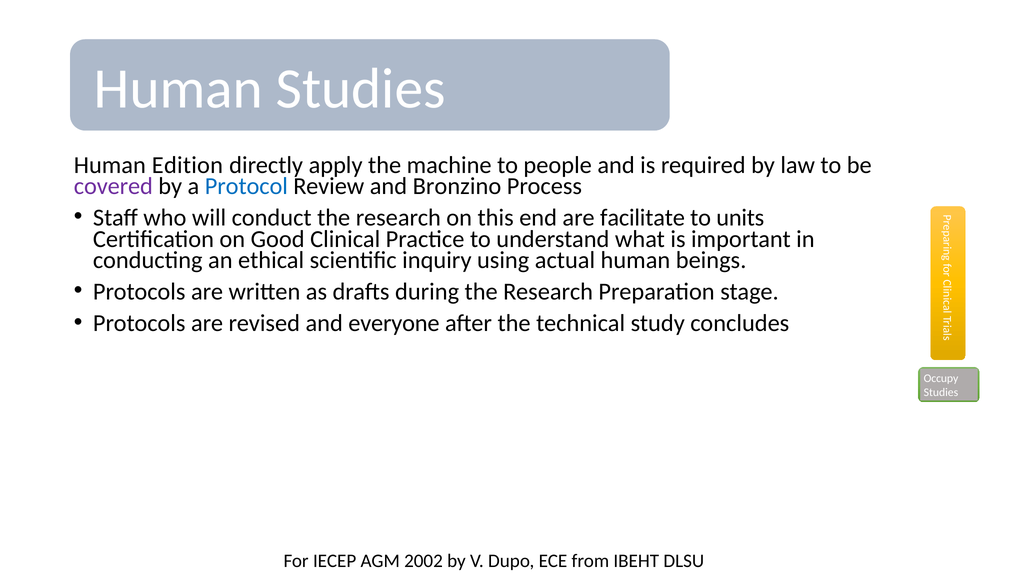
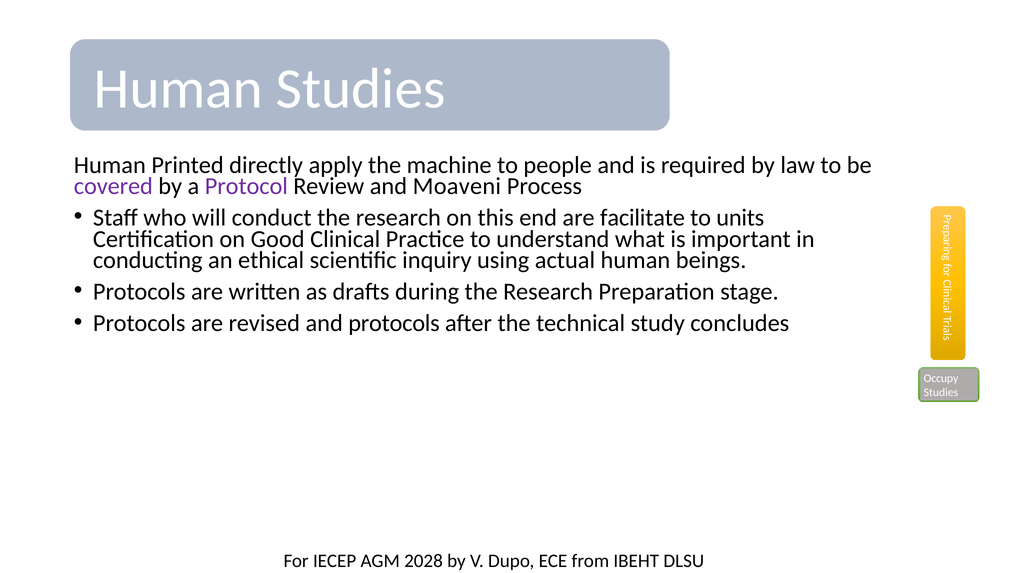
Edition: Edition -> Printed
Protocol colour: blue -> purple
Bronzino: Bronzino -> Moaveni
and everyone: everyone -> protocols
2002: 2002 -> 2028
